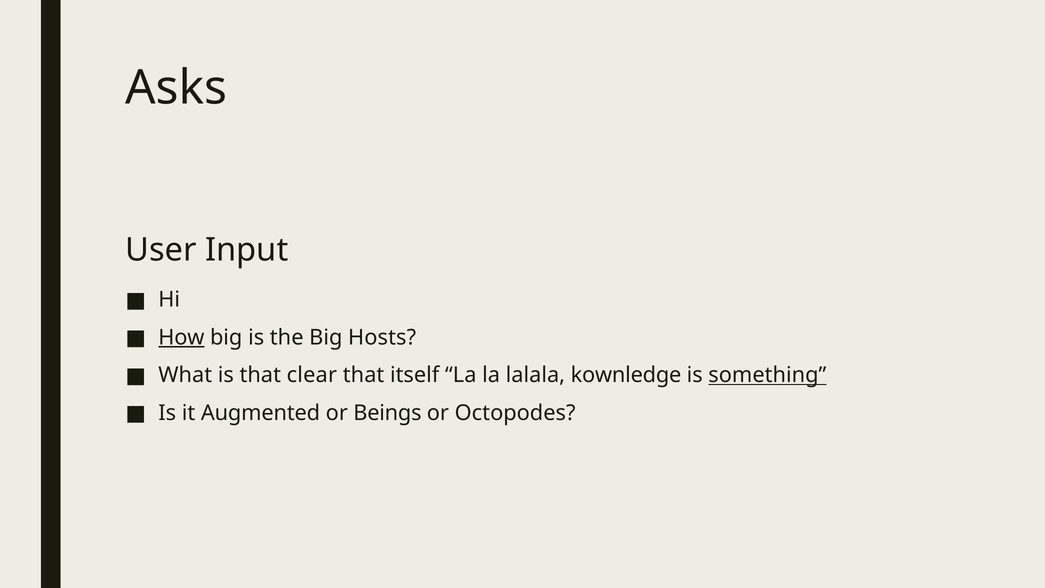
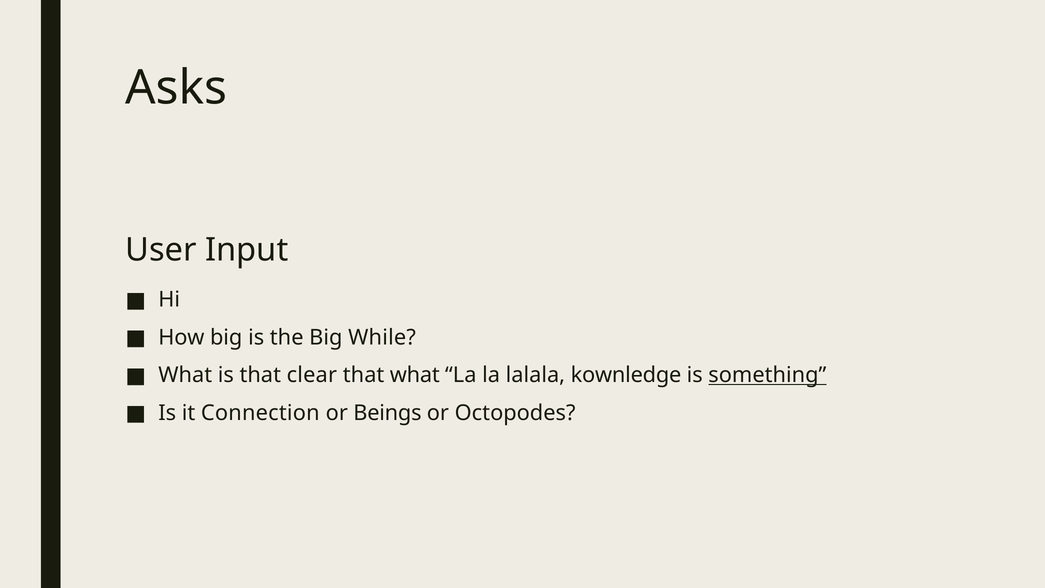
How underline: present -> none
Hosts: Hosts -> While
that itself: itself -> what
Augmented: Augmented -> Connection
